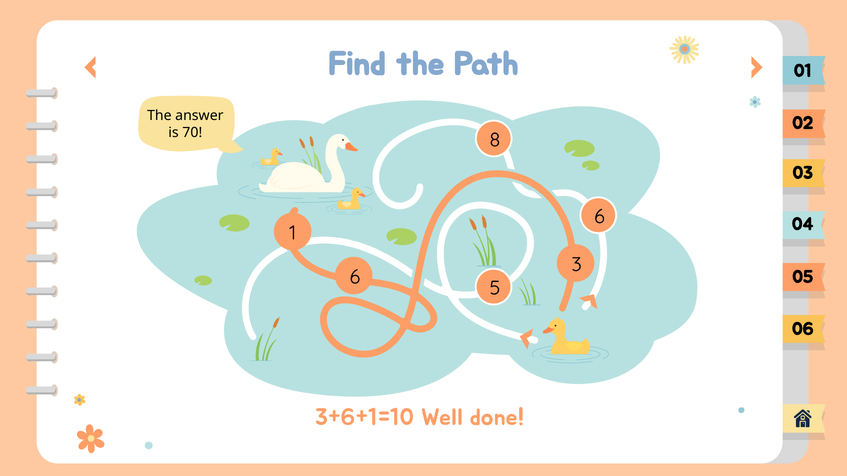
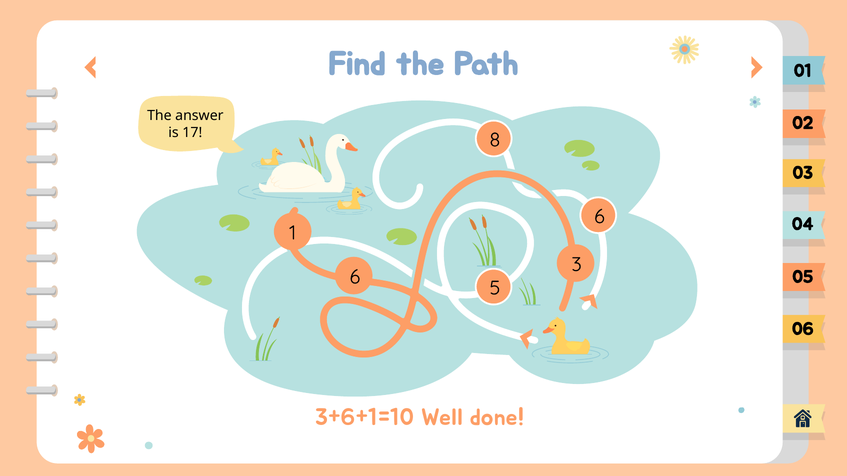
70: 70 -> 17
